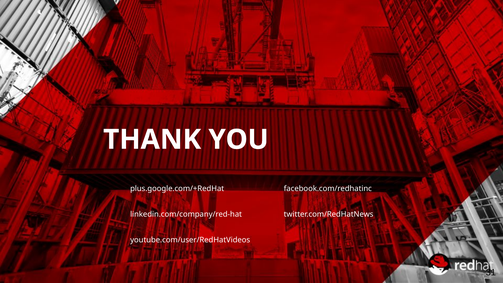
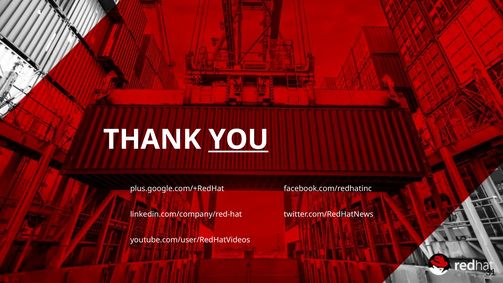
YOU underline: none -> present
